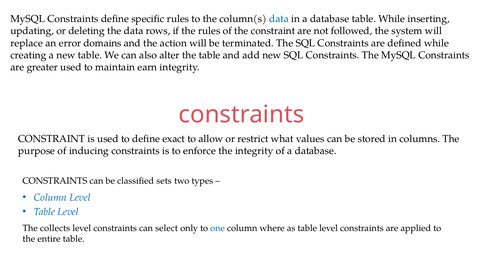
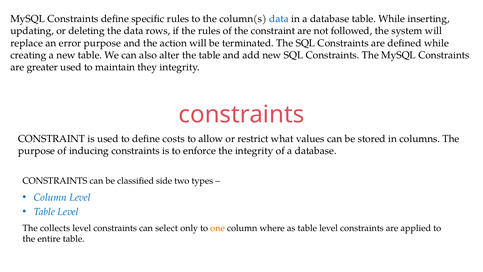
error domains: domains -> purpose
earn: earn -> they
exact: exact -> costs
sets: sets -> side
one colour: blue -> orange
